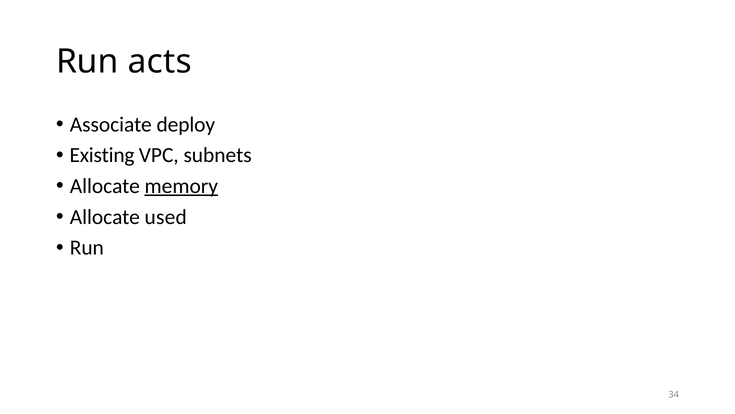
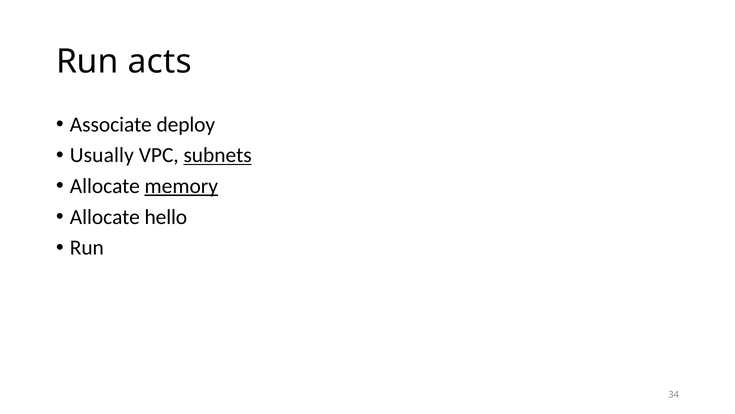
Existing: Existing -> Usually
subnets underline: none -> present
used: used -> hello
